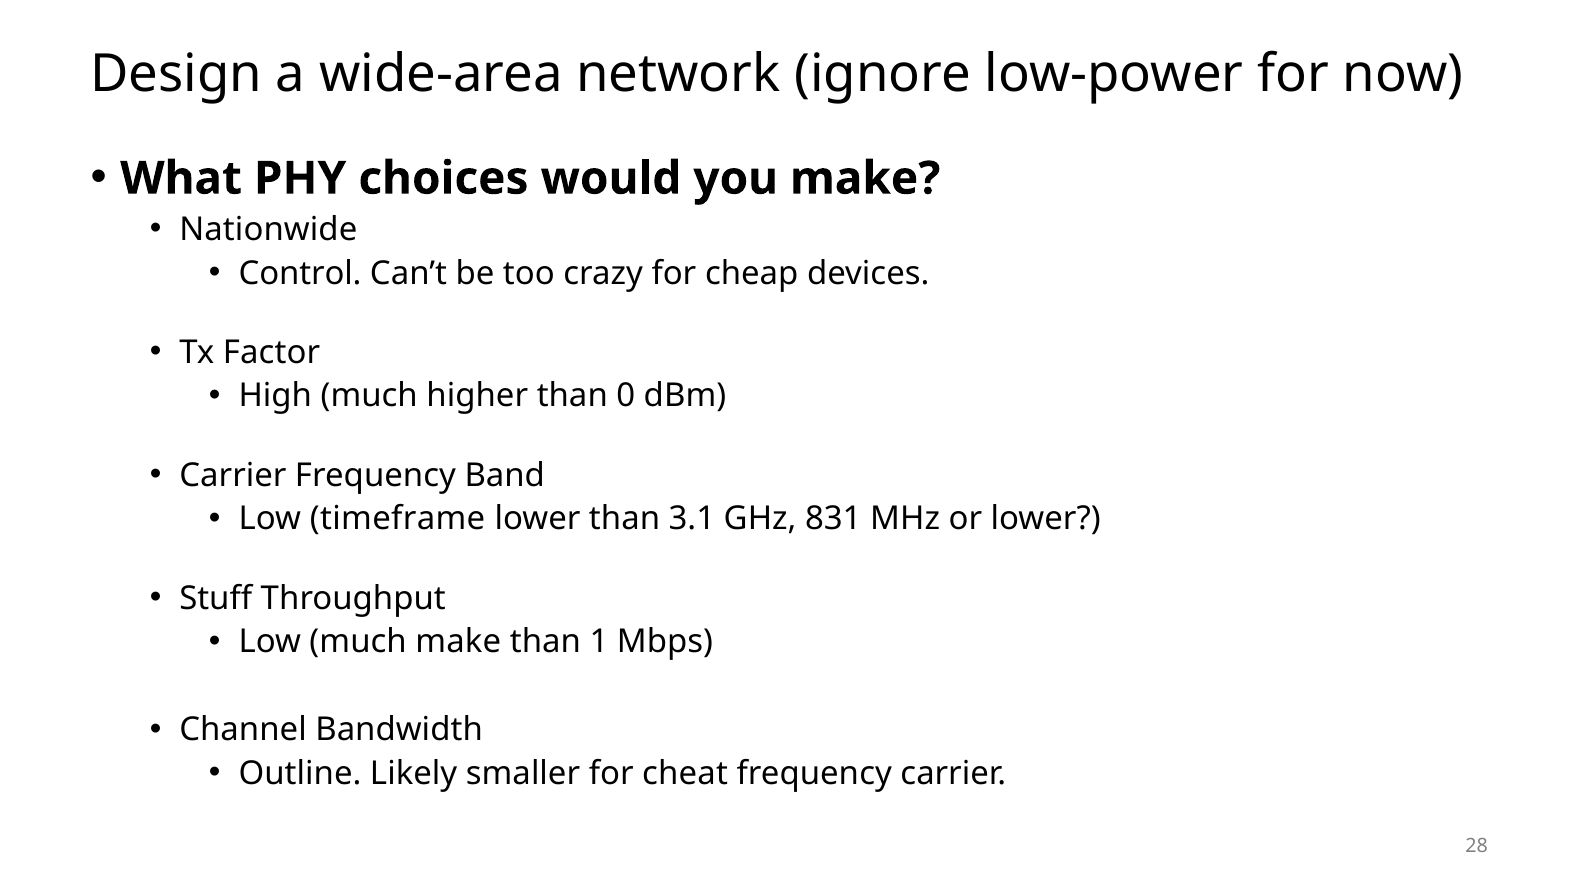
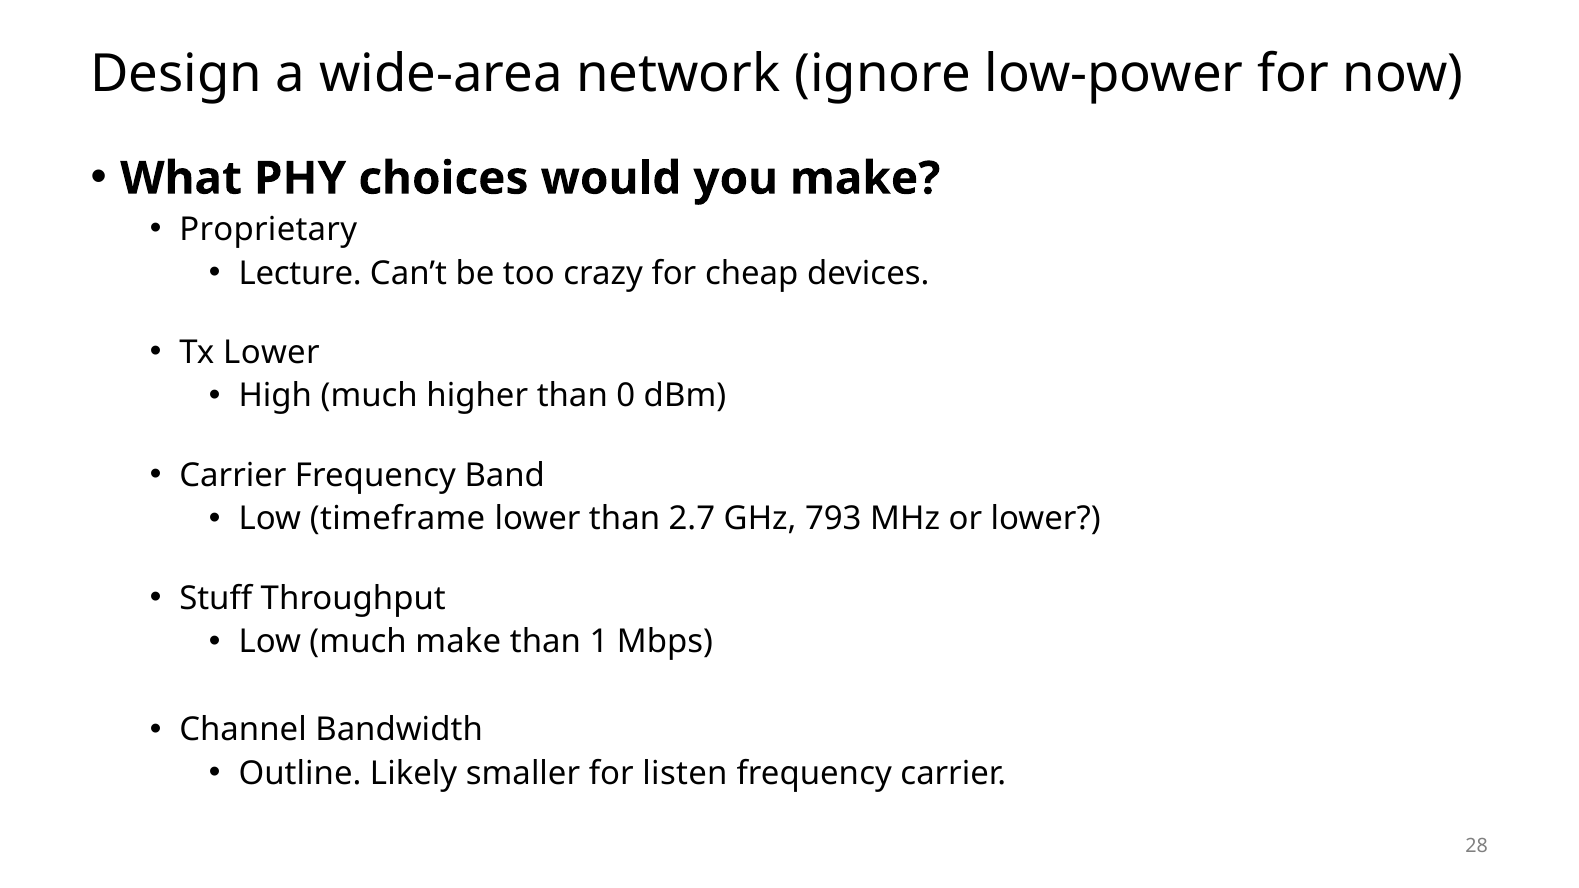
Nationwide: Nationwide -> Proprietary
Control: Control -> Lecture
Tx Factor: Factor -> Lower
3.1: 3.1 -> 2.7
831: 831 -> 793
cheat: cheat -> listen
